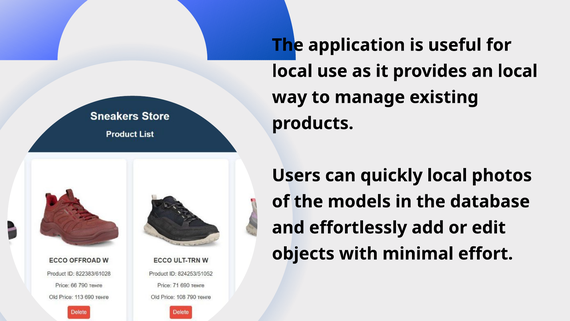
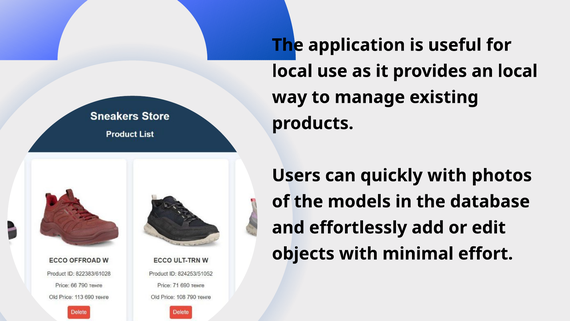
quickly local: local -> with
